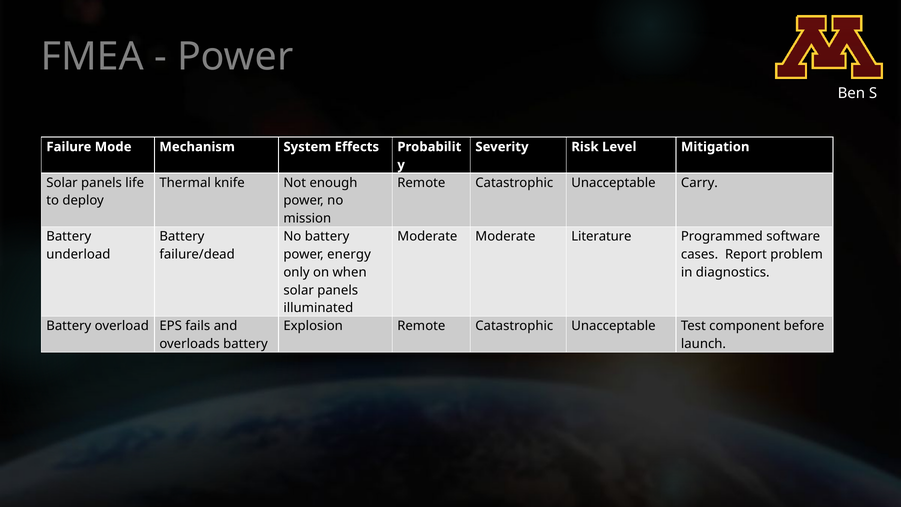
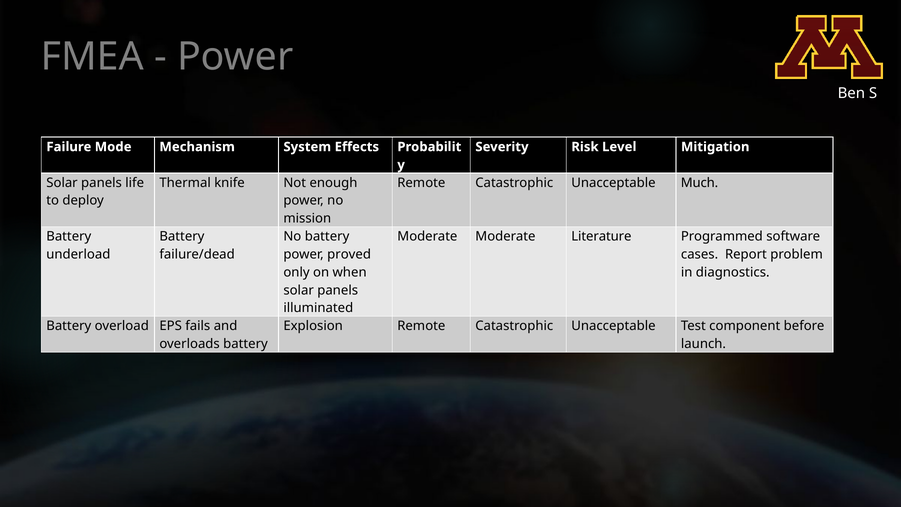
Carry: Carry -> Much
energy: energy -> proved
